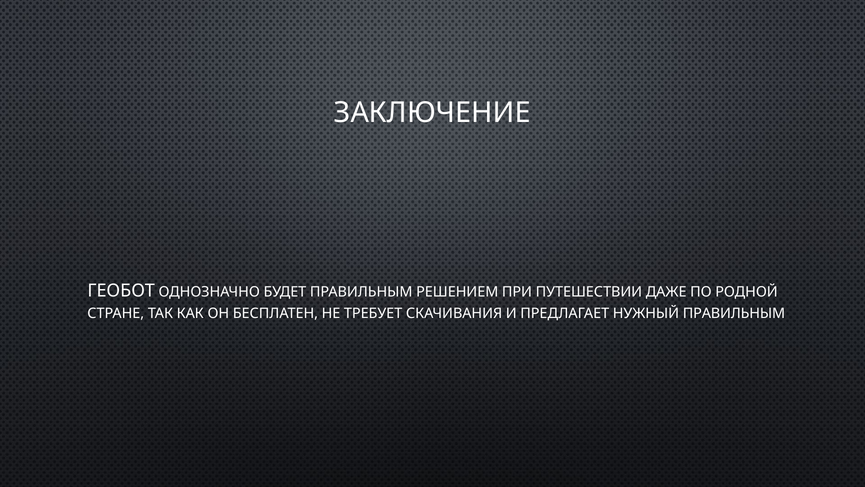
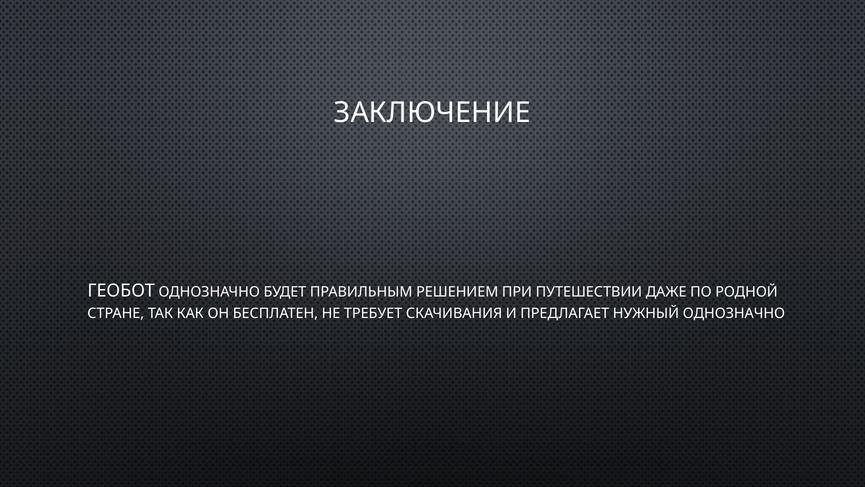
НУЖНЫЙ ПРАВИЛЬНЫМ: ПРАВИЛЬНЫМ -> ОДНОЗНАЧНО
